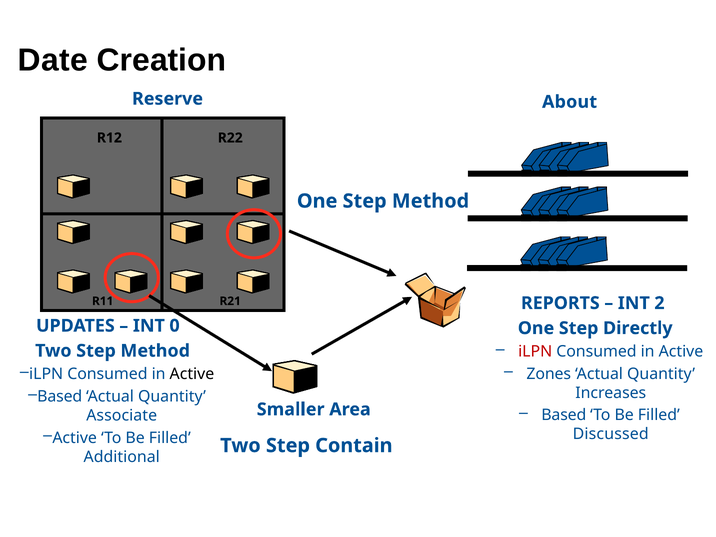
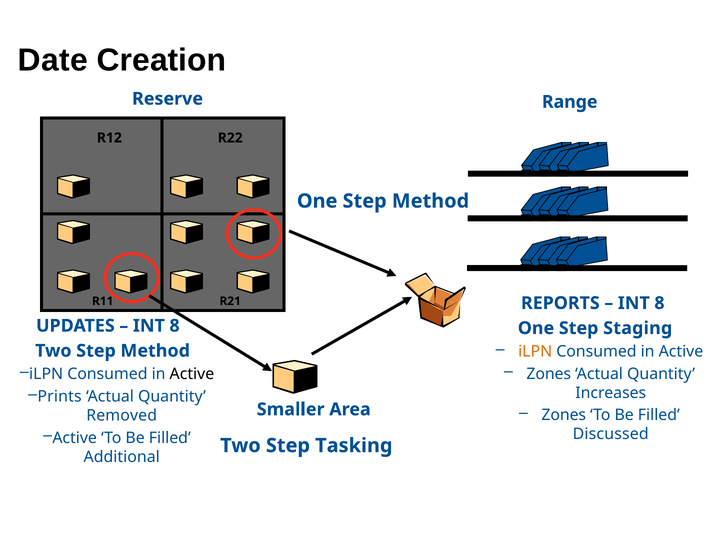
About: About -> Range
2 at (659, 303): 2 -> 8
0 at (175, 326): 0 -> 8
Directly: Directly -> Staging
iLPN at (535, 352) colour: red -> orange
Based at (60, 396): Based -> Prints
Based at (564, 415): Based -> Zones
Associate: Associate -> Removed
Contain: Contain -> Tasking
